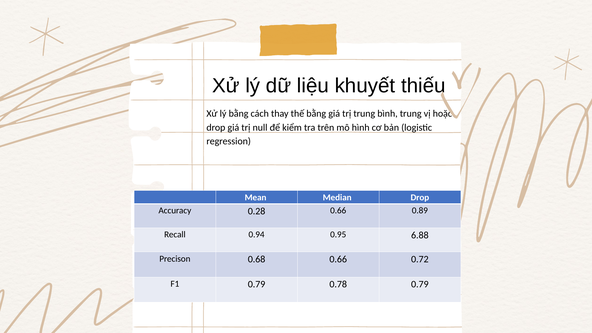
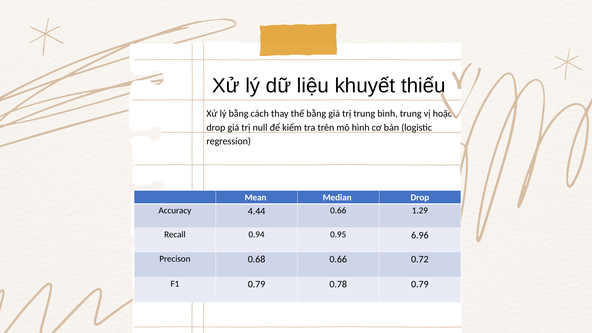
0.28: 0.28 -> 4.44
0.89: 0.89 -> 1.29
6.88: 6.88 -> 6.96
